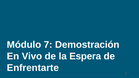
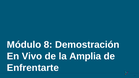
7: 7 -> 8
Espera: Espera -> Amplia
